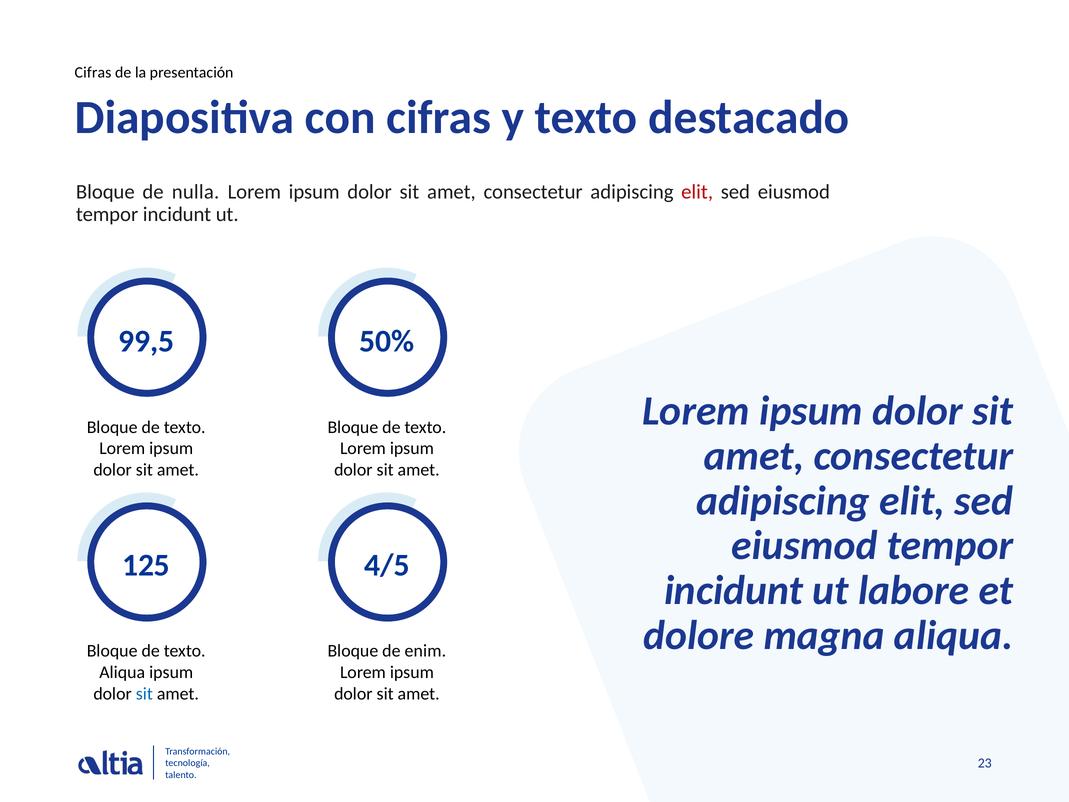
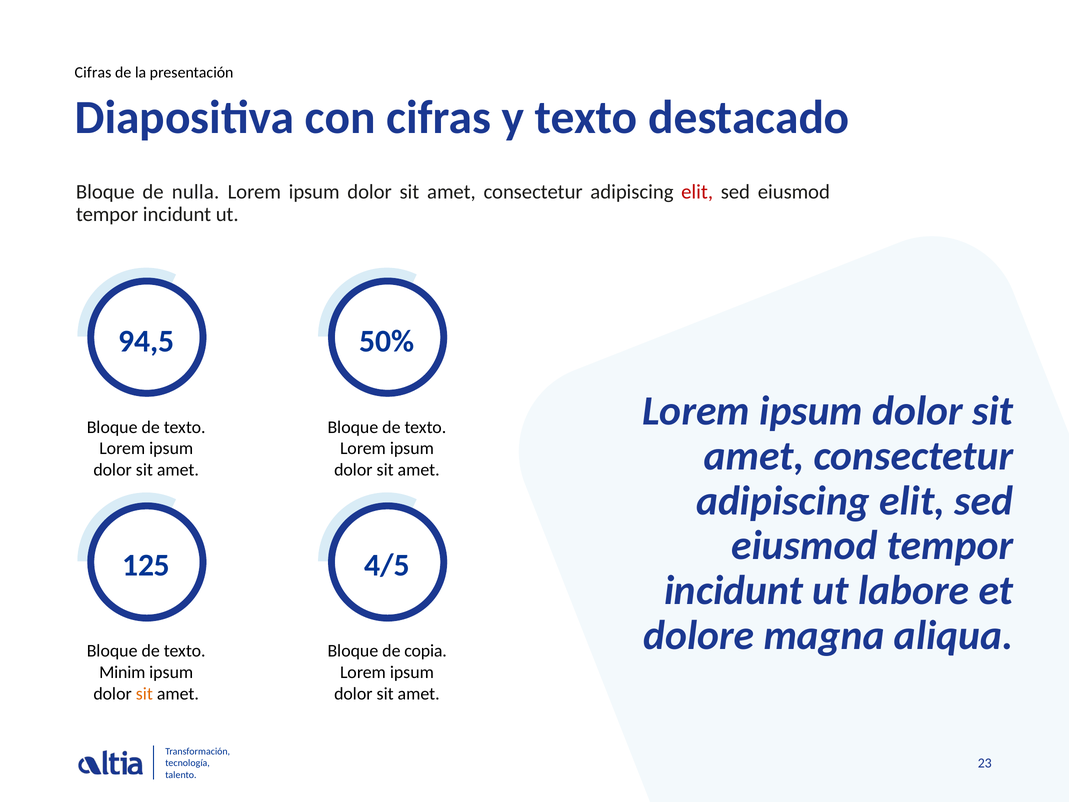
99,5: 99,5 -> 94,5
enim: enim -> copia
Aliqua at (122, 672): Aliqua -> Minim
sit at (144, 694) colour: blue -> orange
